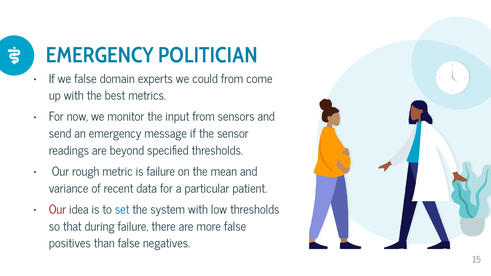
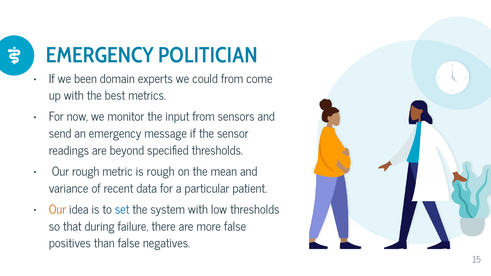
we false: false -> been
is failure: failure -> rough
Our at (57, 210) colour: red -> orange
